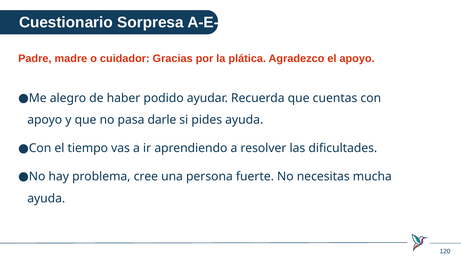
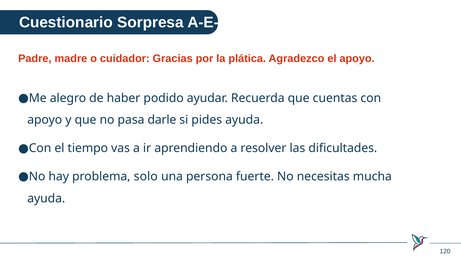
cree: cree -> solo
